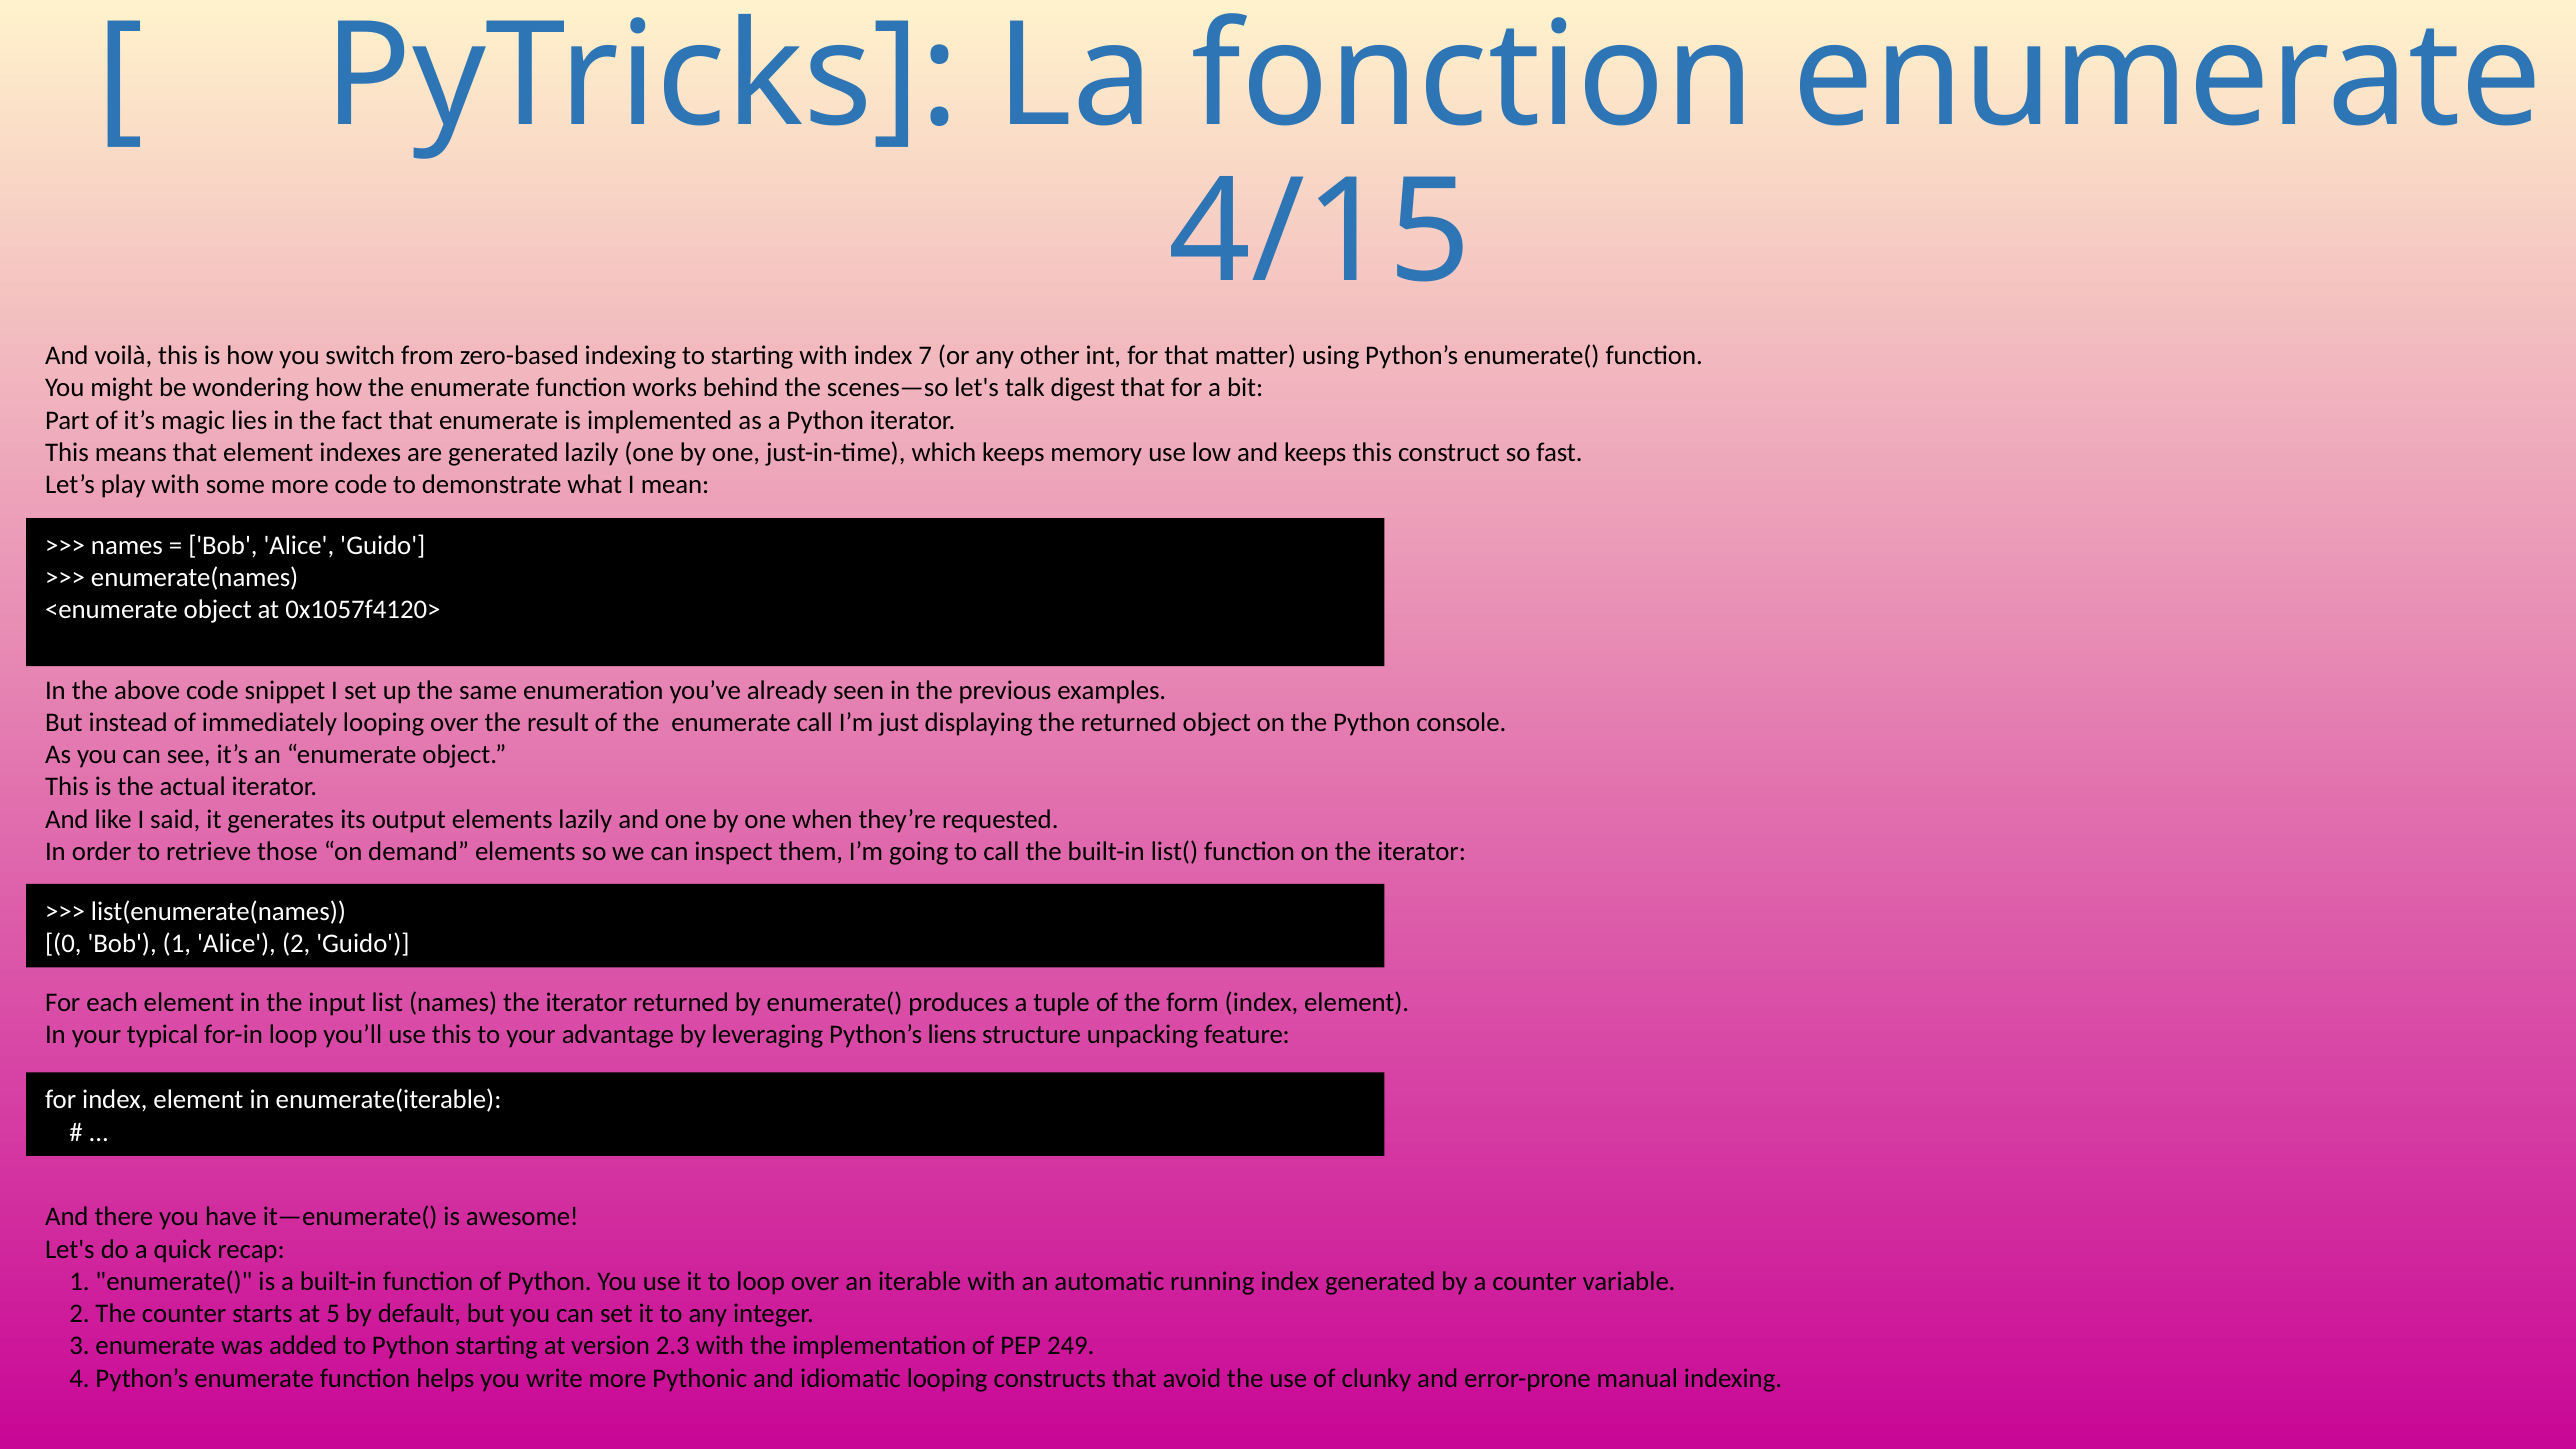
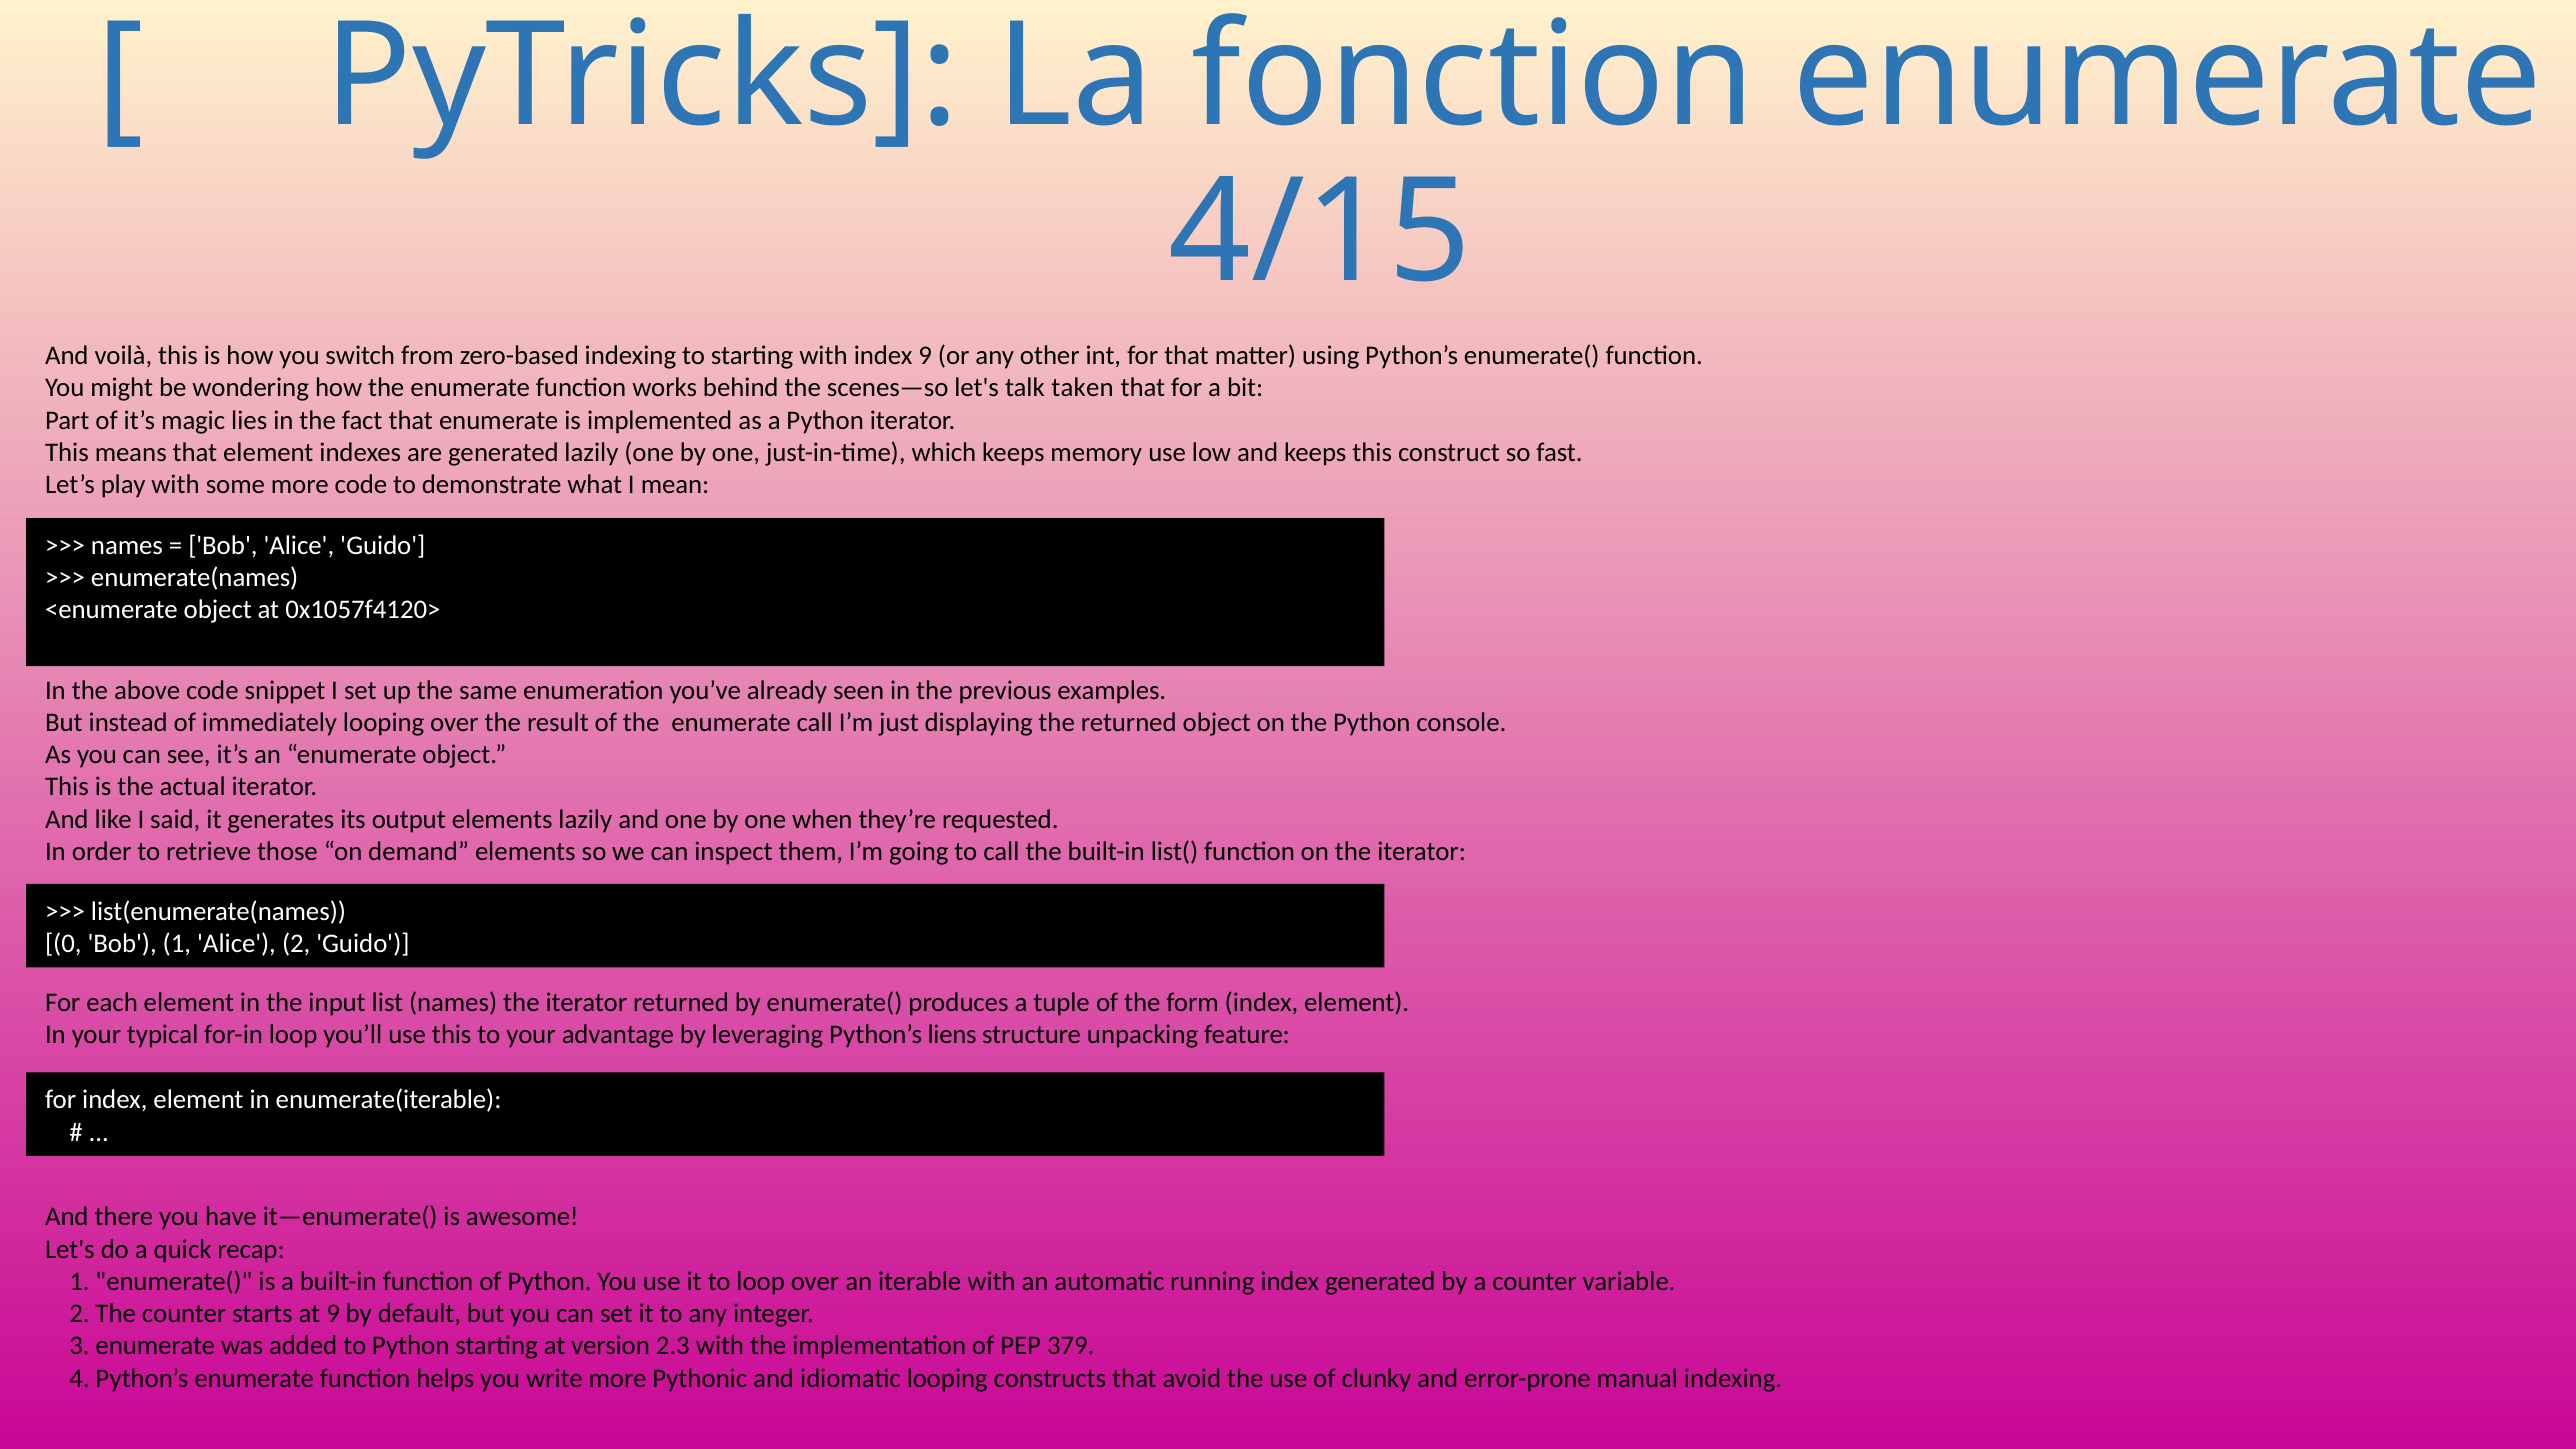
index 7: 7 -> 9
digest: digest -> taken
at 5: 5 -> 9
249: 249 -> 379
